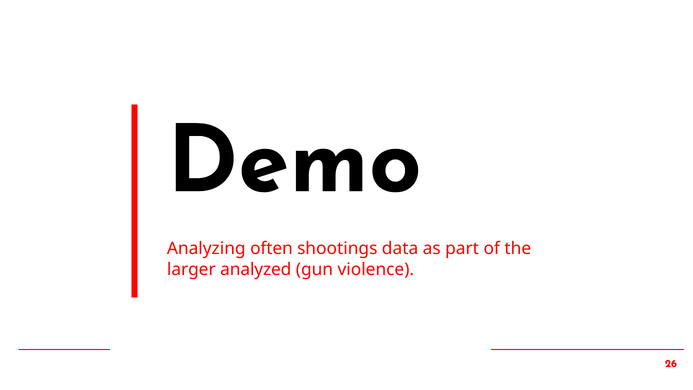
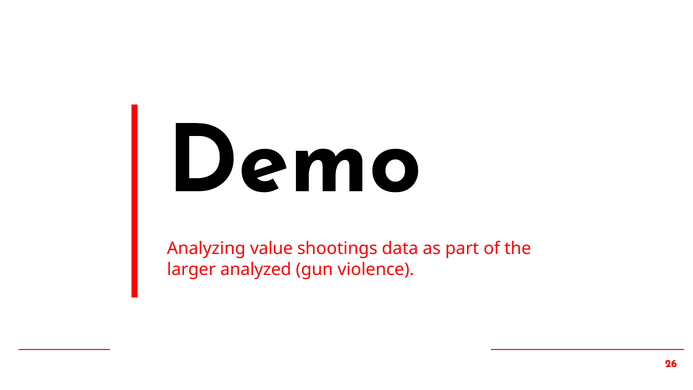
often: often -> value
